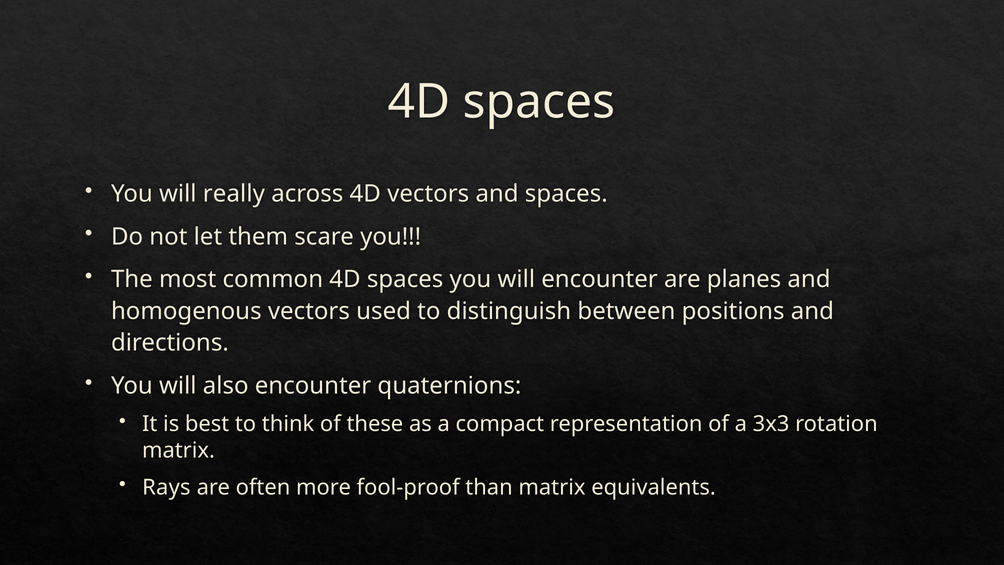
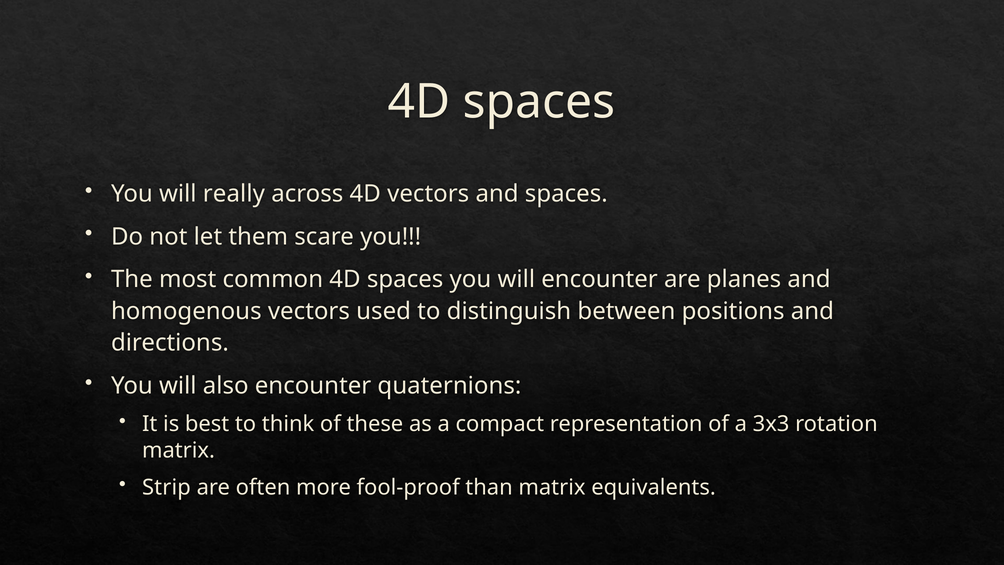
Rays: Rays -> Strip
